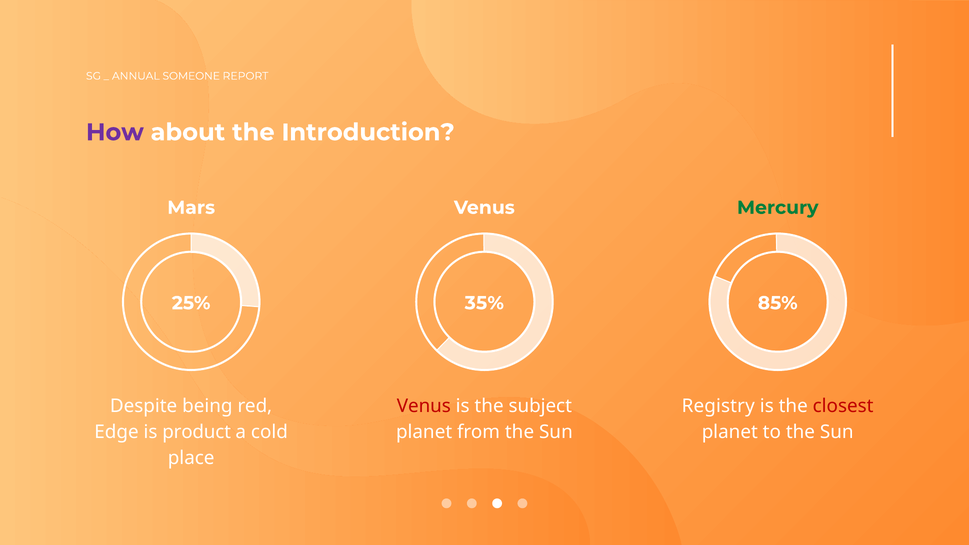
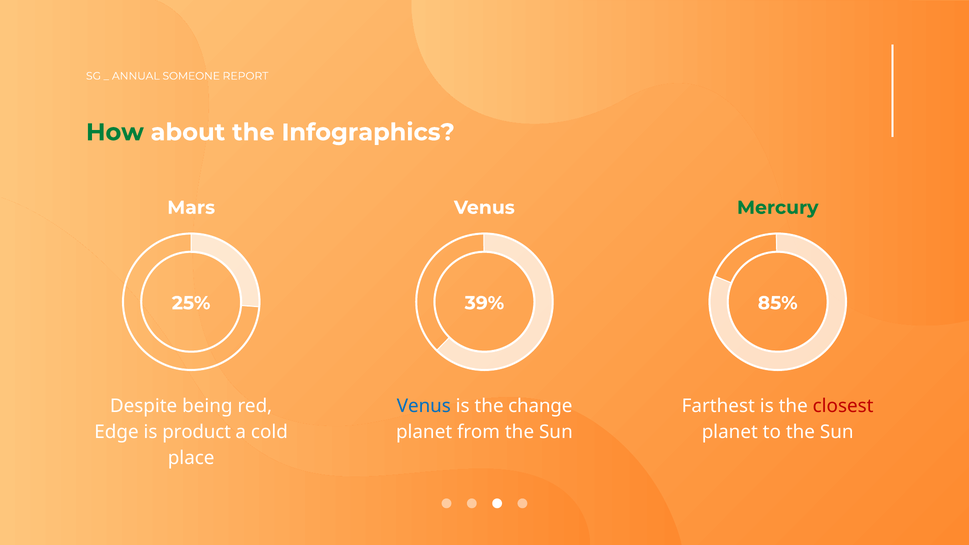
How colour: purple -> green
Introduction: Introduction -> Infographics
35%: 35% -> 39%
Venus at (424, 406) colour: red -> blue
subject: subject -> change
Registry: Registry -> Farthest
